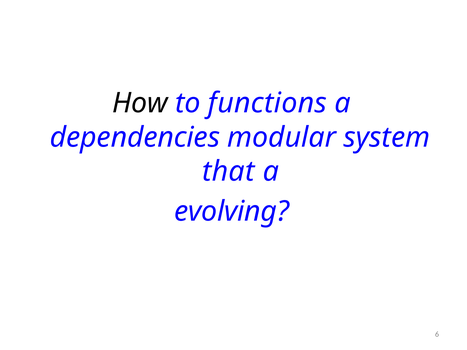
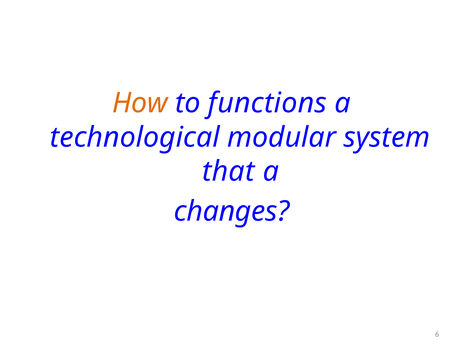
How colour: black -> orange
dependencies: dependencies -> technological
evolving: evolving -> changes
